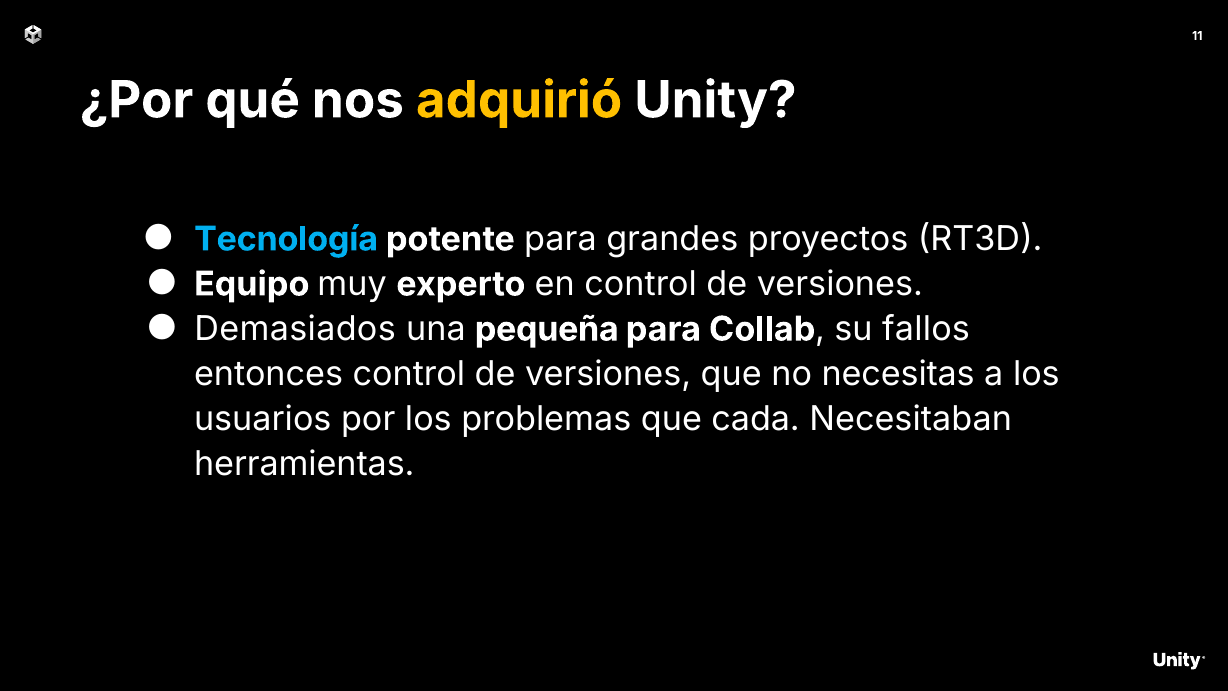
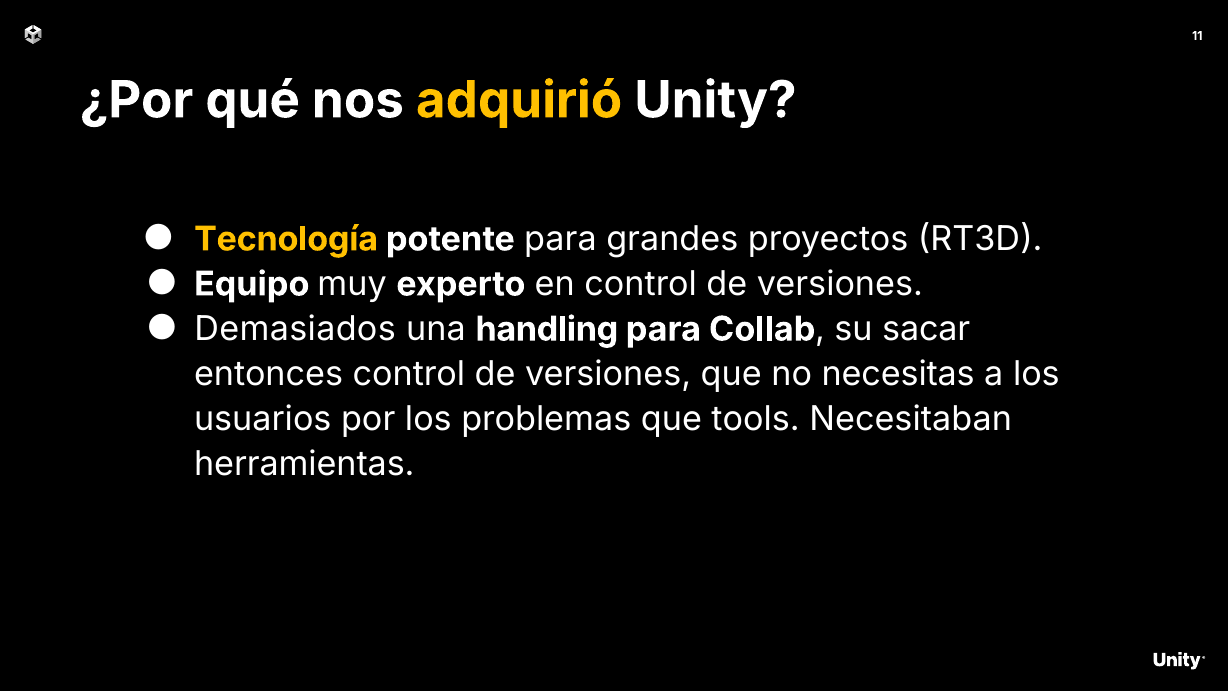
Tecnología colour: light blue -> yellow
pequeña: pequeña -> handling
fallos: fallos -> sacar
cada: cada -> tools
